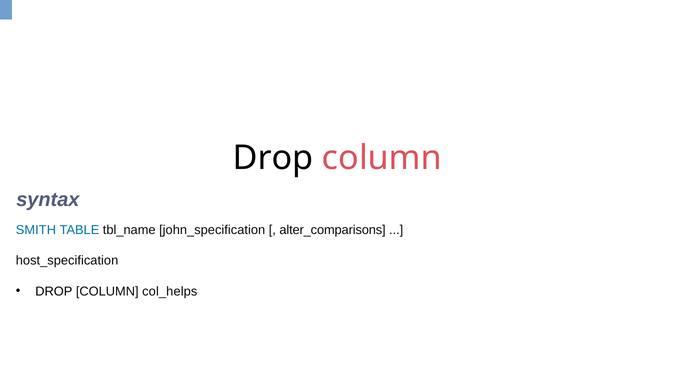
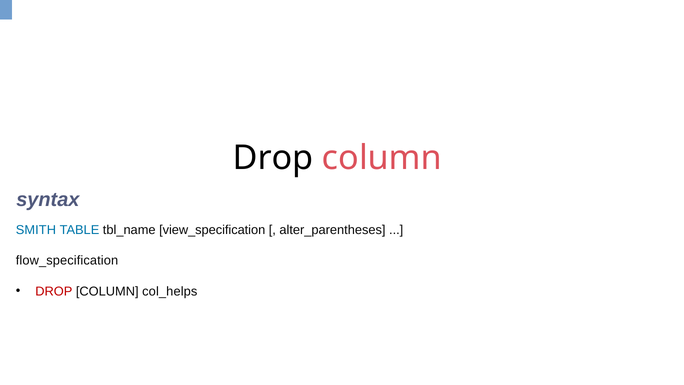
john_specification: john_specification -> view_specification
alter_comparisons: alter_comparisons -> alter_parentheses
host_specification: host_specification -> flow_specification
DROP at (54, 291) colour: black -> red
